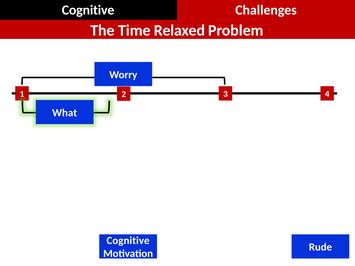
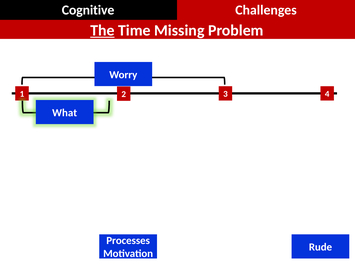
The underline: none -> present
Relaxed: Relaxed -> Missing
Cognitive at (128, 241): Cognitive -> Processes
